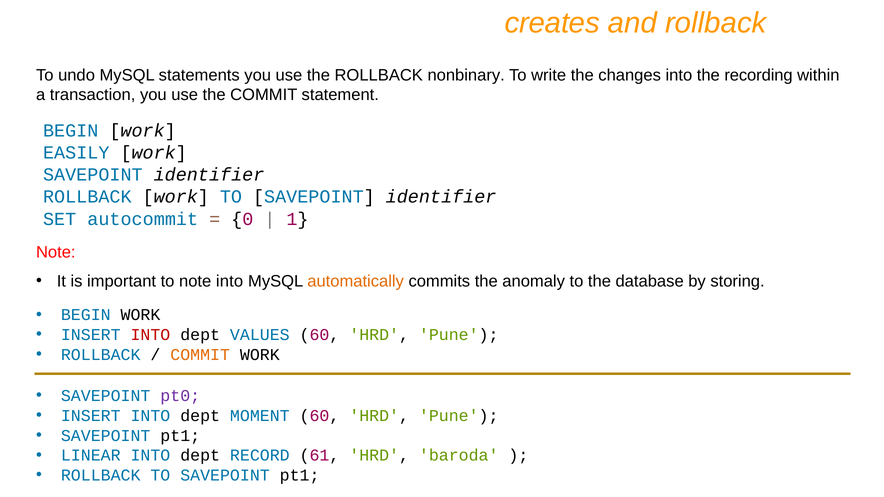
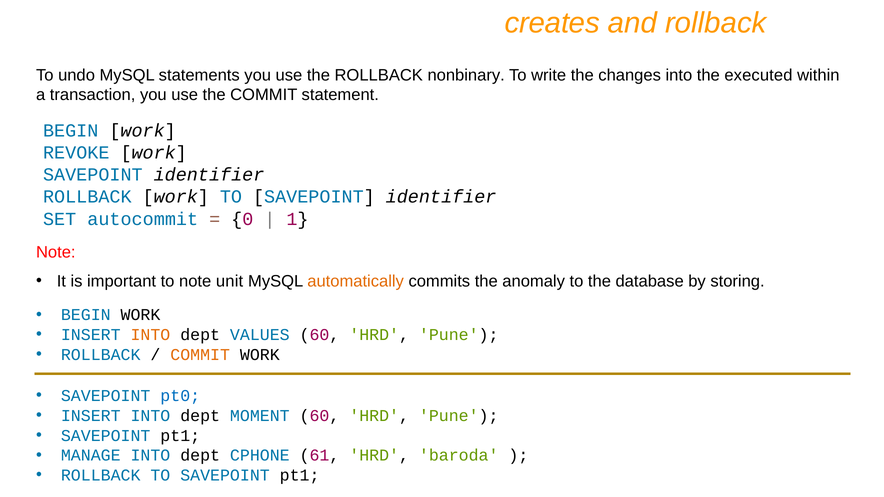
recording: recording -> executed
EASILY: EASILY -> REVOKE
note into: into -> unit
INTO at (150, 335) colour: red -> orange
pt0 colour: purple -> blue
LINEAR: LINEAR -> MANAGE
RECORD: RECORD -> CPHONE
